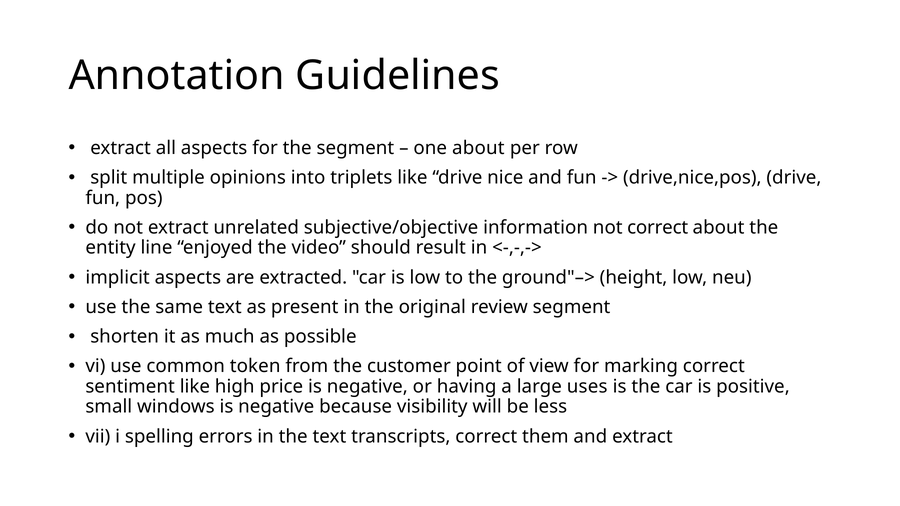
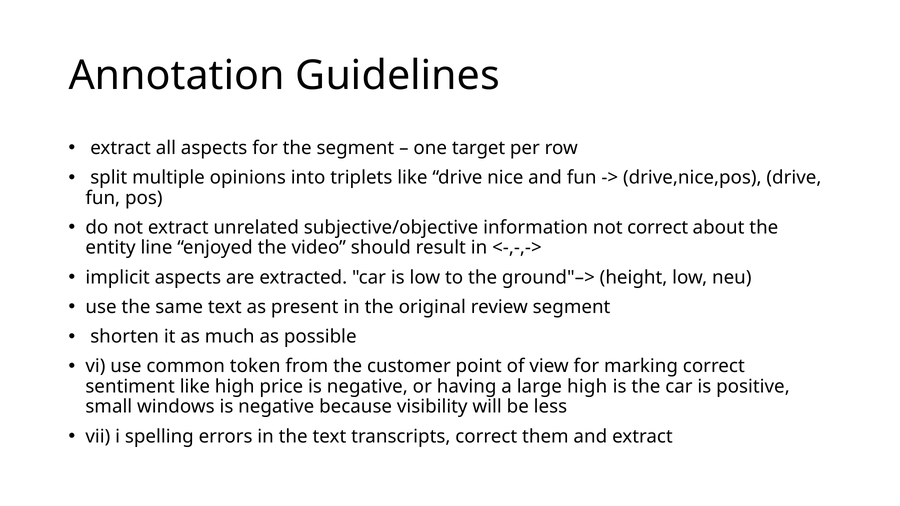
one about: about -> target
large uses: uses -> high
